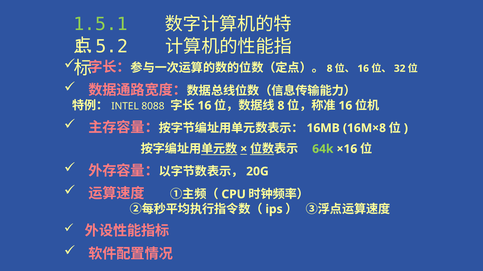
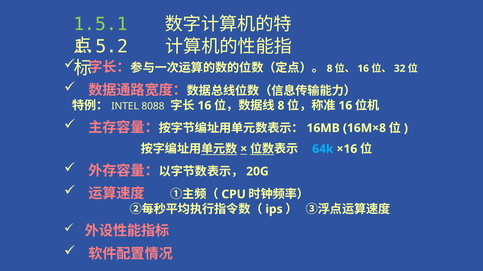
64k colour: light green -> light blue
